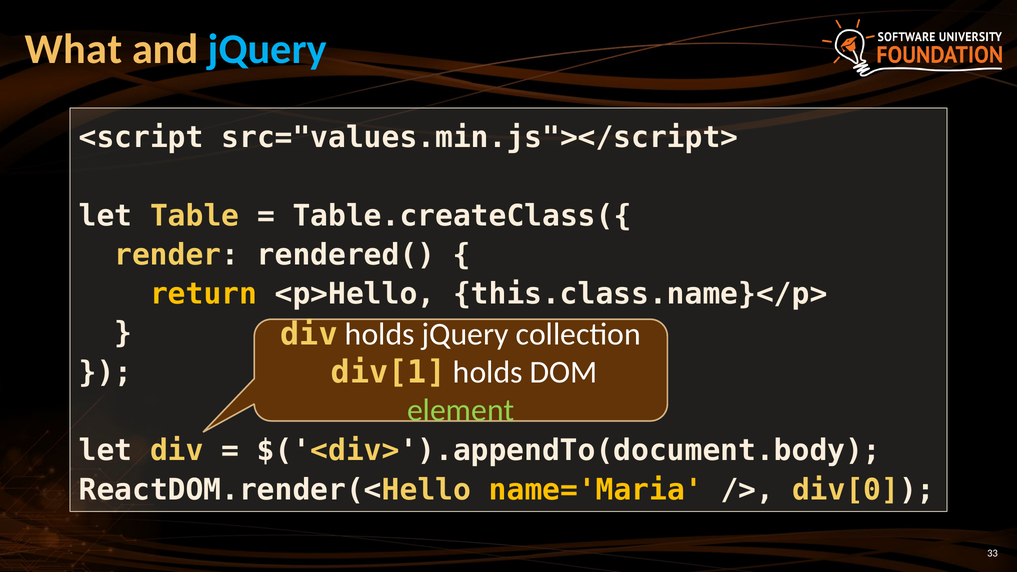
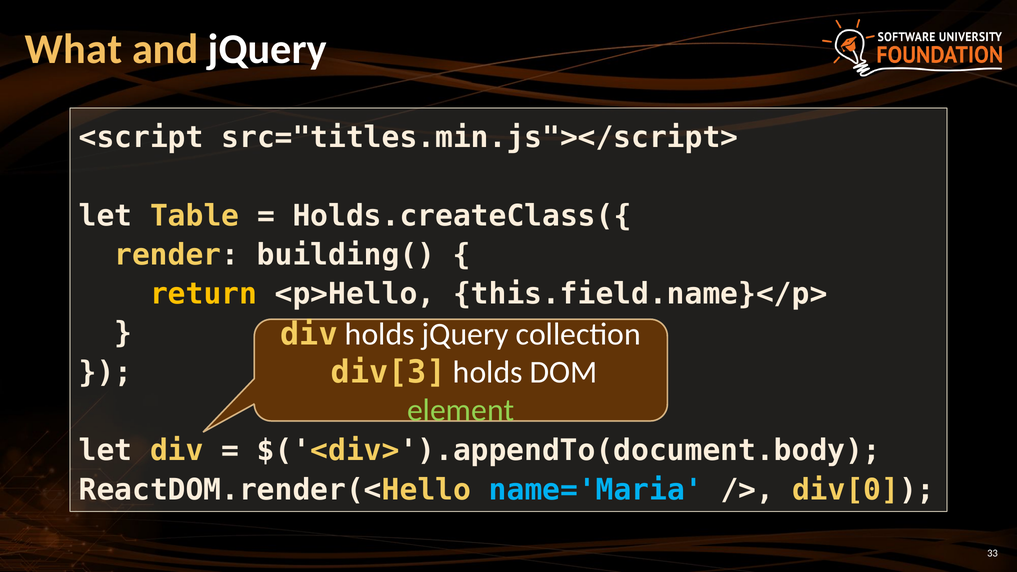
jQuery at (267, 49) colour: light blue -> white
src="values.min.js"></script>: src="values.min.js"></script> -> src="titles.min.js"></script>
Table.createClass({: Table.createClass({ -> Holds.createClass({
rendered(: rendered( -> building(
this.class.name}</p>: this.class.name}</p> -> this.field.name}</p>
div[1: div[1 -> div[3
name='Maria colour: yellow -> light blue
